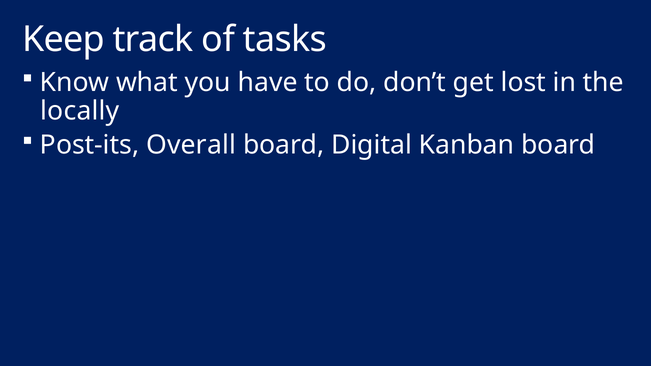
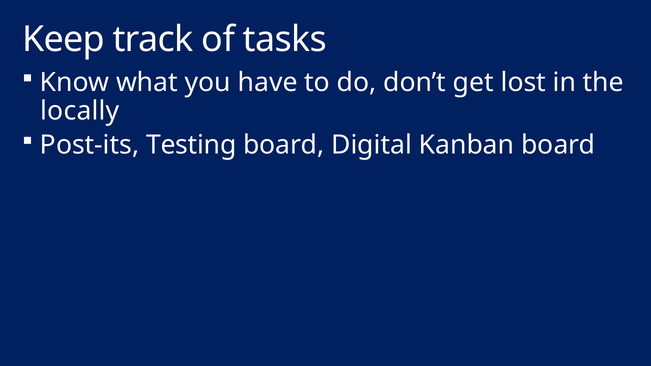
Overall: Overall -> Testing
